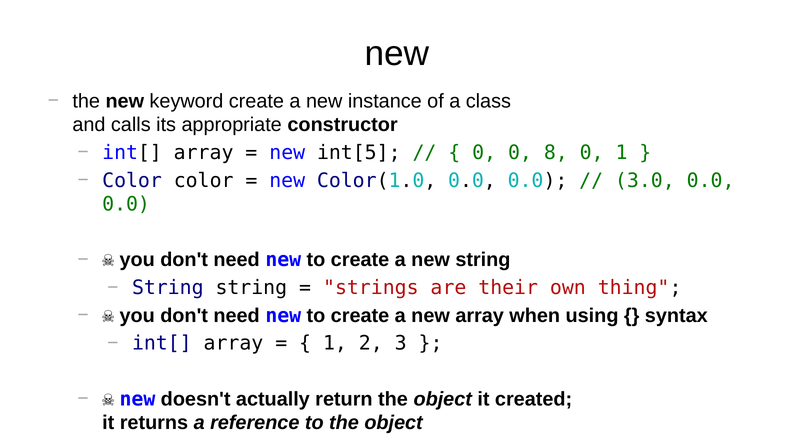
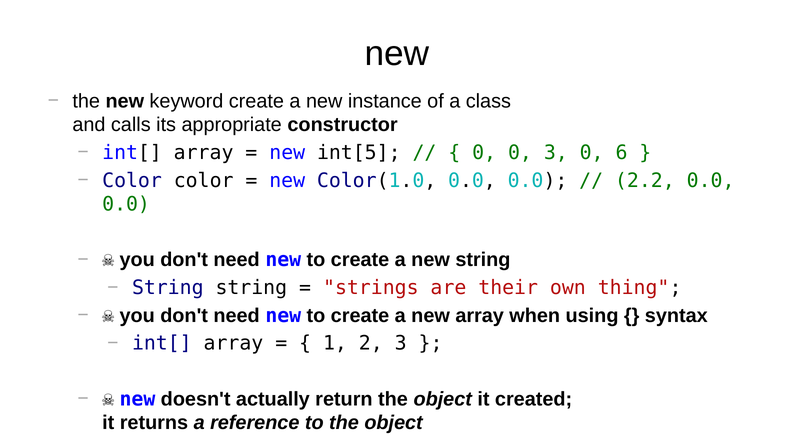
0 8: 8 -> 3
0 1: 1 -> 6
3.0: 3.0 -> 2.2
